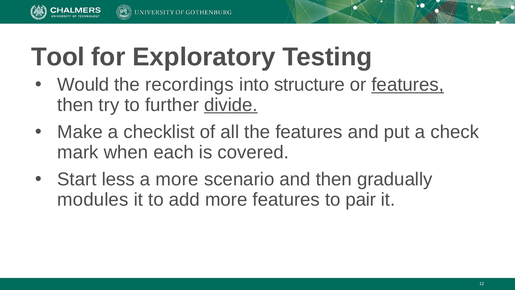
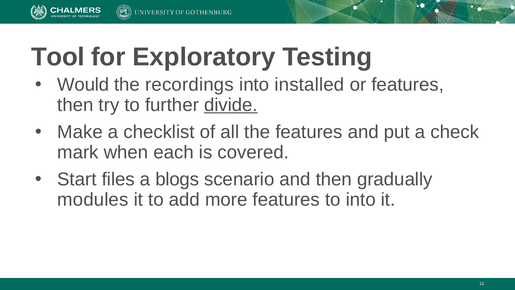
structure: structure -> installed
features at (408, 85) underline: present -> none
less: less -> files
a more: more -> blogs
to pair: pair -> into
